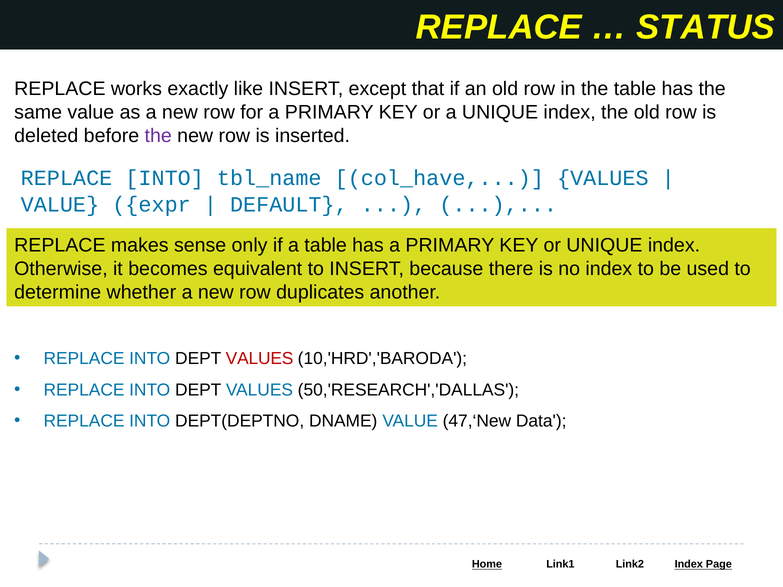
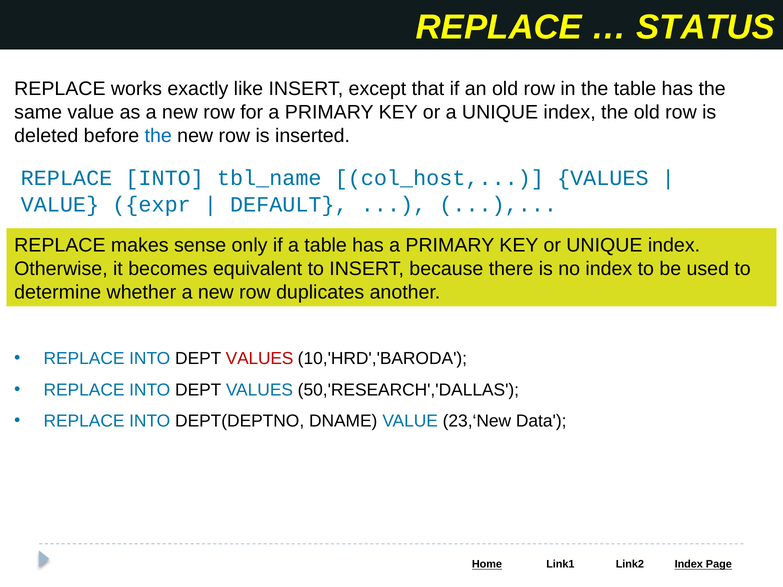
the at (158, 136) colour: purple -> blue
col_have: col_have -> col_host
47,‘New: 47,‘New -> 23,‘New
